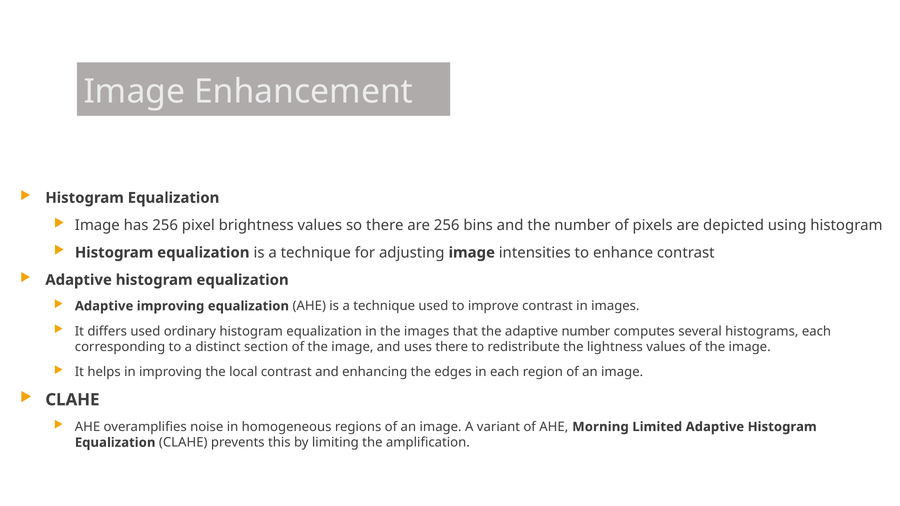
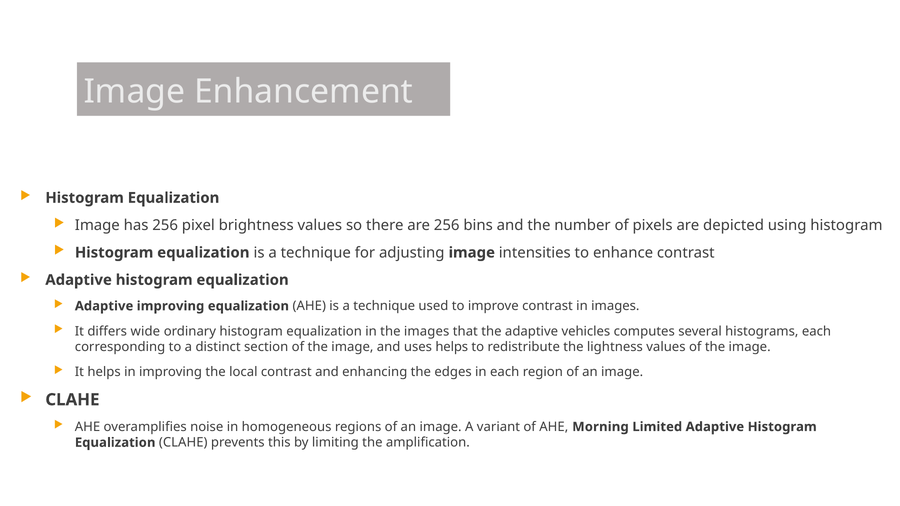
differs used: used -> wide
adaptive number: number -> vehicles
uses there: there -> helps
